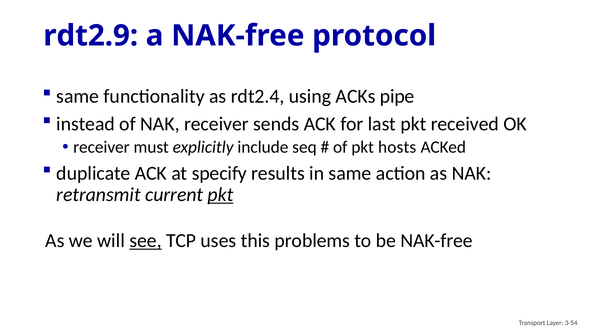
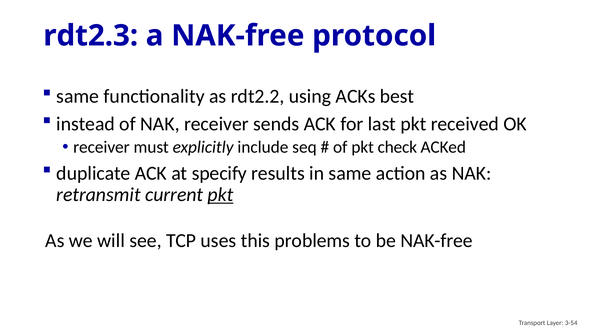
rdt2.9: rdt2.9 -> rdt2.3
rdt2.4: rdt2.4 -> rdt2.2
pipe: pipe -> best
hosts: hosts -> check
see underline: present -> none
